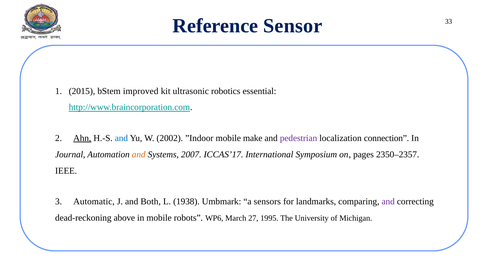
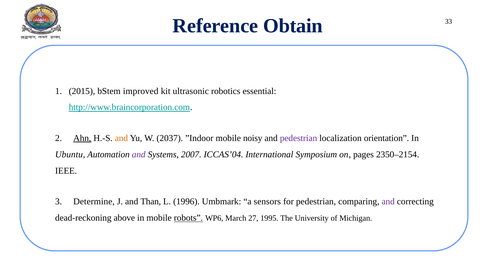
Sensor: Sensor -> Obtain
and at (121, 138) colour: blue -> orange
2002: 2002 -> 2037
make: make -> noisy
connection: connection -> orientation
Journal: Journal -> Ubuntu
and at (139, 155) colour: orange -> purple
ICCAS’17: ICCAS’17 -> ICCAS’04
2350–2357: 2350–2357 -> 2350–2154
Automatic: Automatic -> Determine
Both: Both -> Than
1938: 1938 -> 1996
for landmarks: landmarks -> pedestrian
robots underline: none -> present
